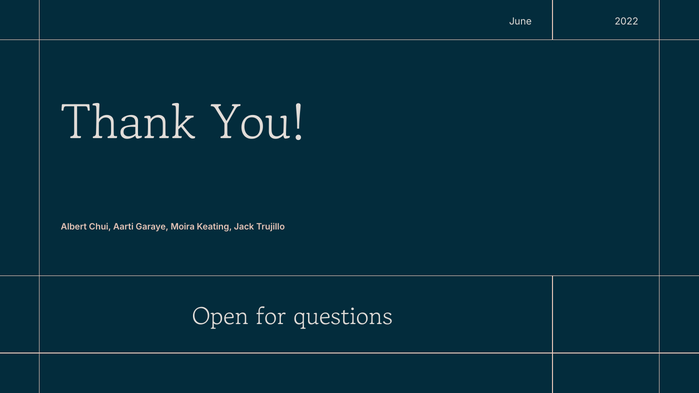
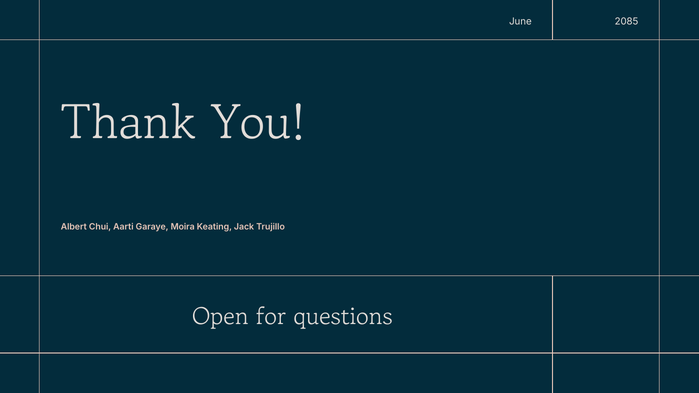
2022: 2022 -> 2085
